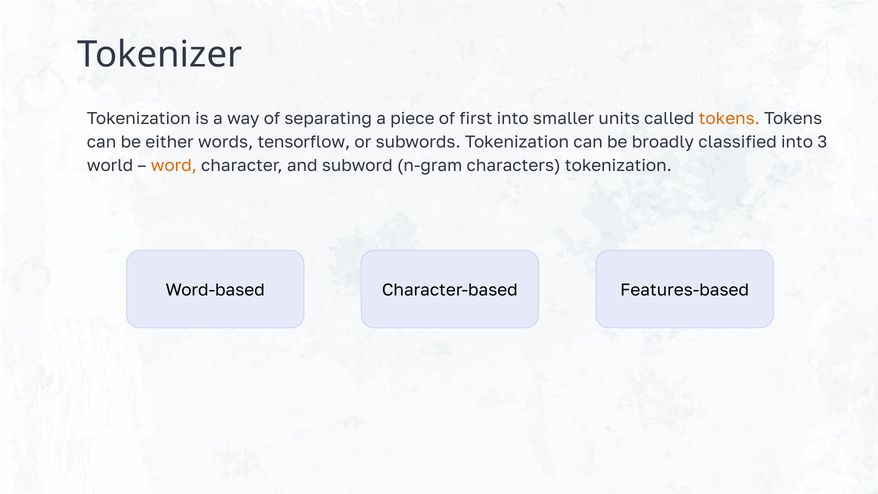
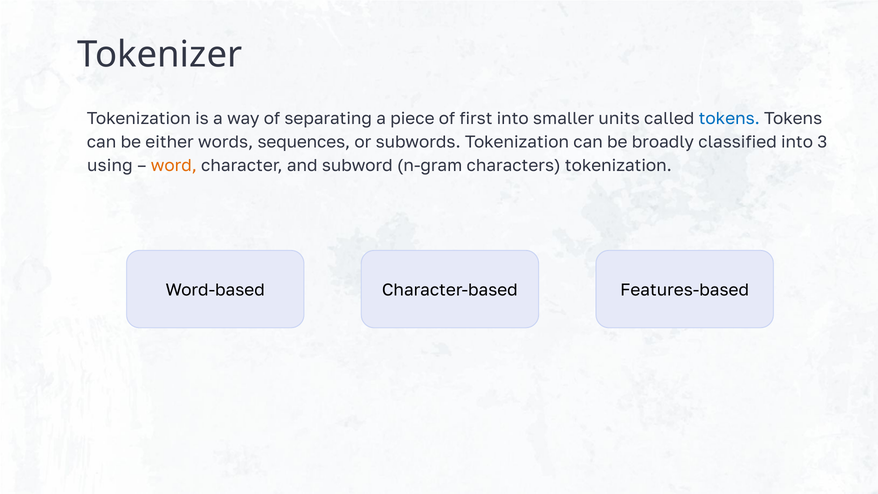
tokens at (729, 118) colour: orange -> blue
tensorflow: tensorflow -> sequences
world: world -> using
